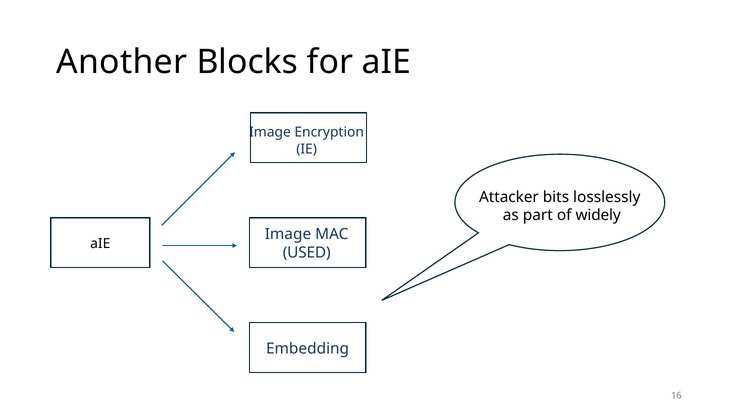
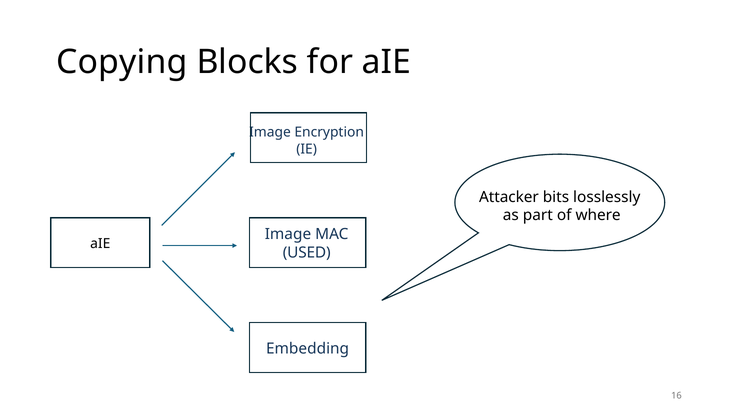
Another: Another -> Copying
widely: widely -> where
